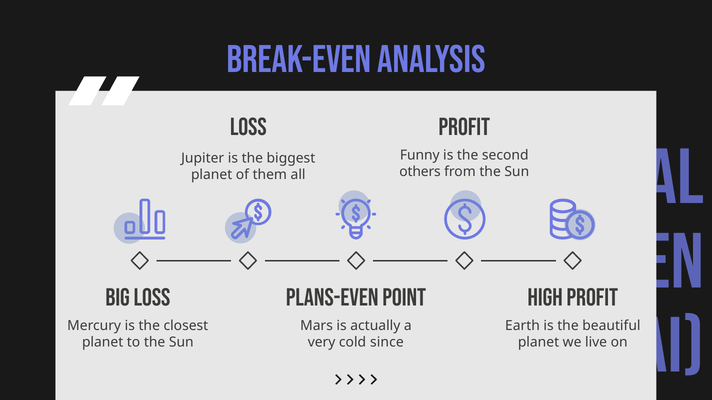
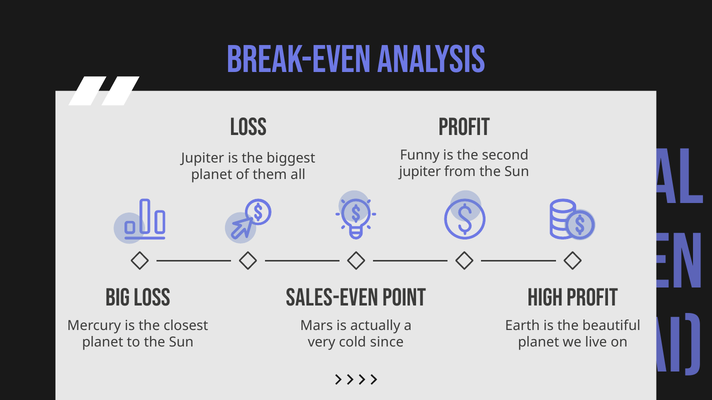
others at (420, 172): others -> jupiter
PLANS-EVEN: PLANS-EVEN -> SALES-EVEN
